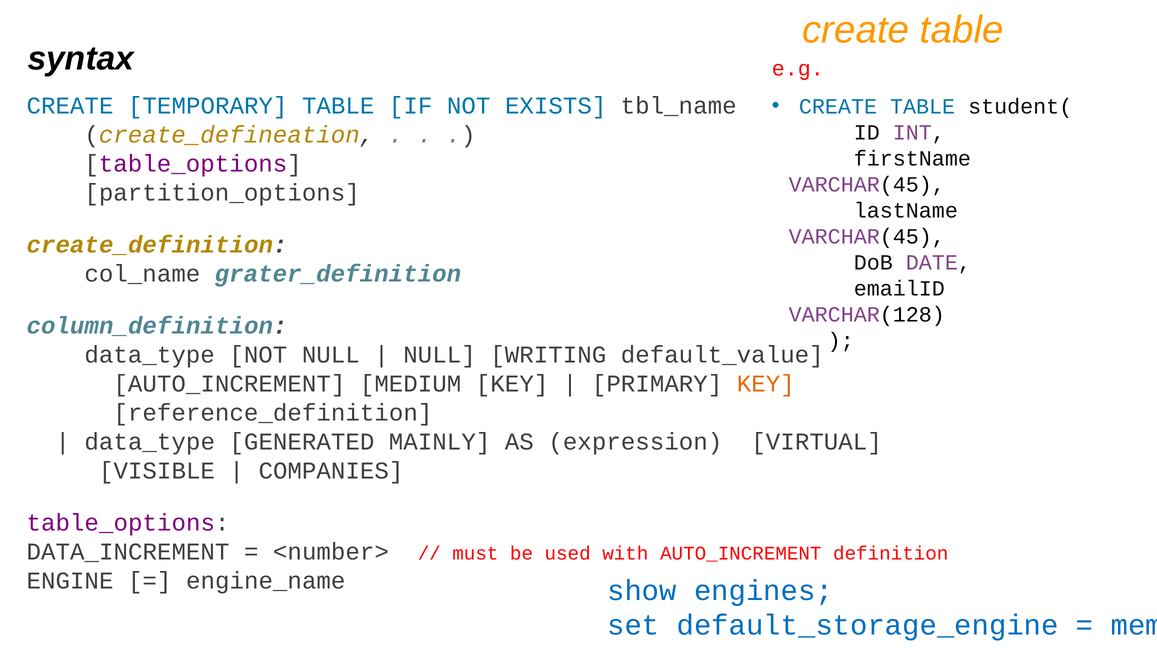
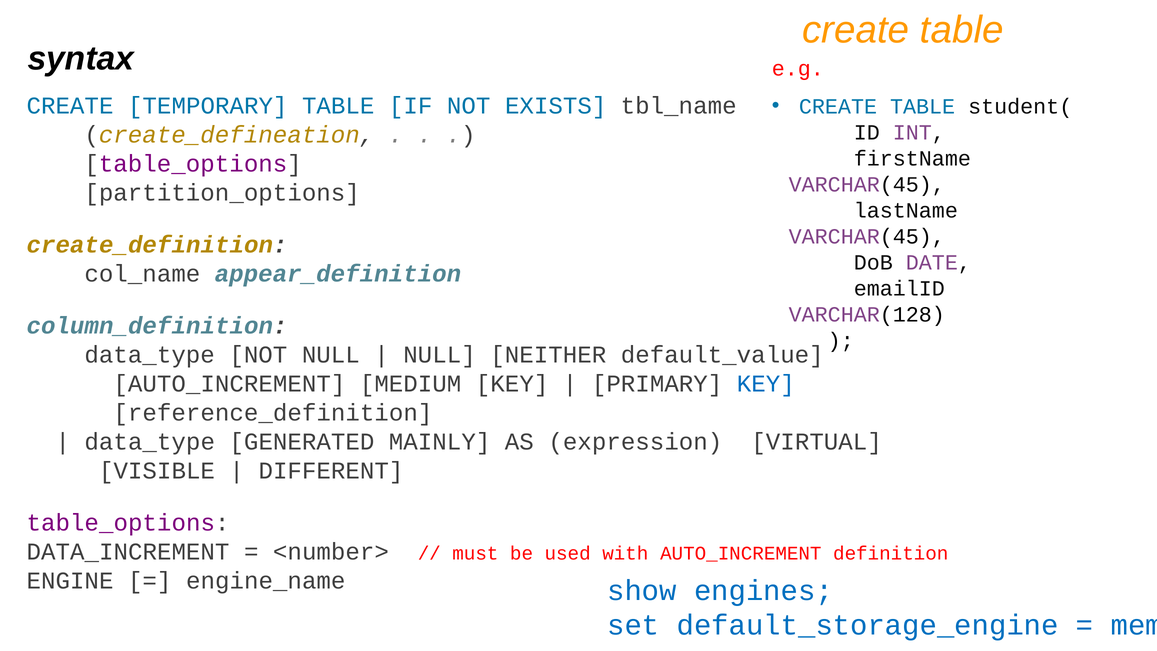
grater_definition: grater_definition -> appear_definition
WRITING: WRITING -> NEITHER
KEY at (766, 384) colour: orange -> blue
COMPANIES: COMPANIES -> DIFFERENT
